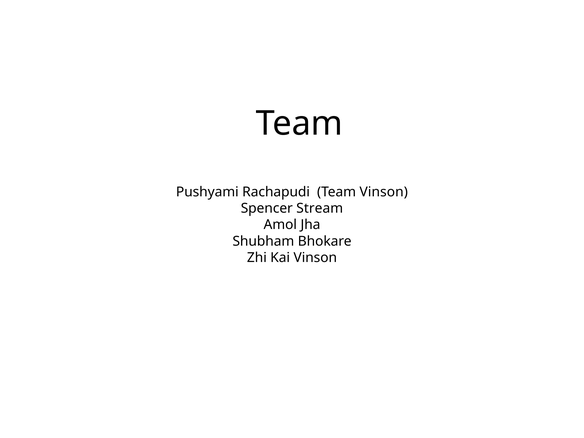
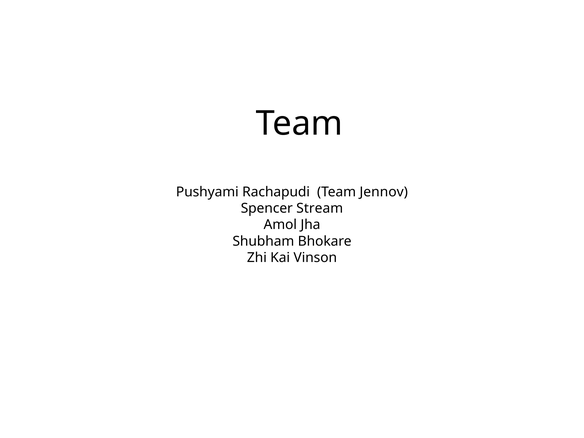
Team Vinson: Vinson -> Jennov
